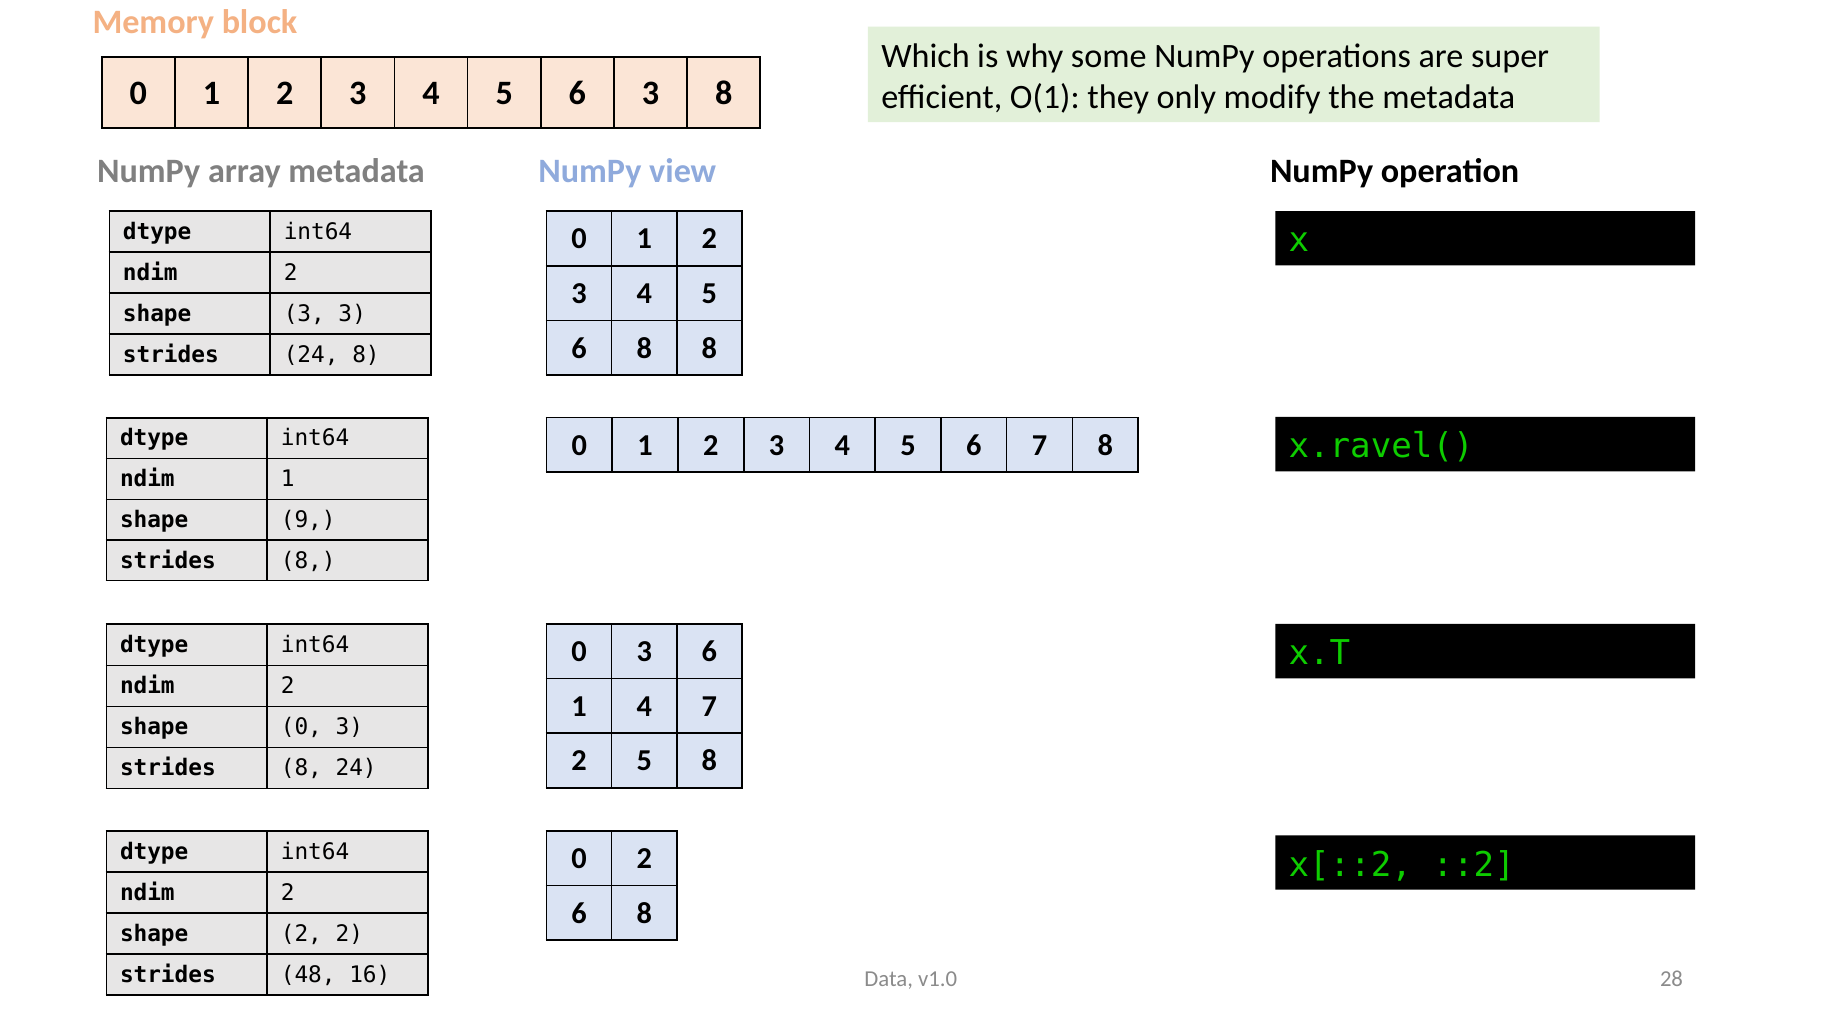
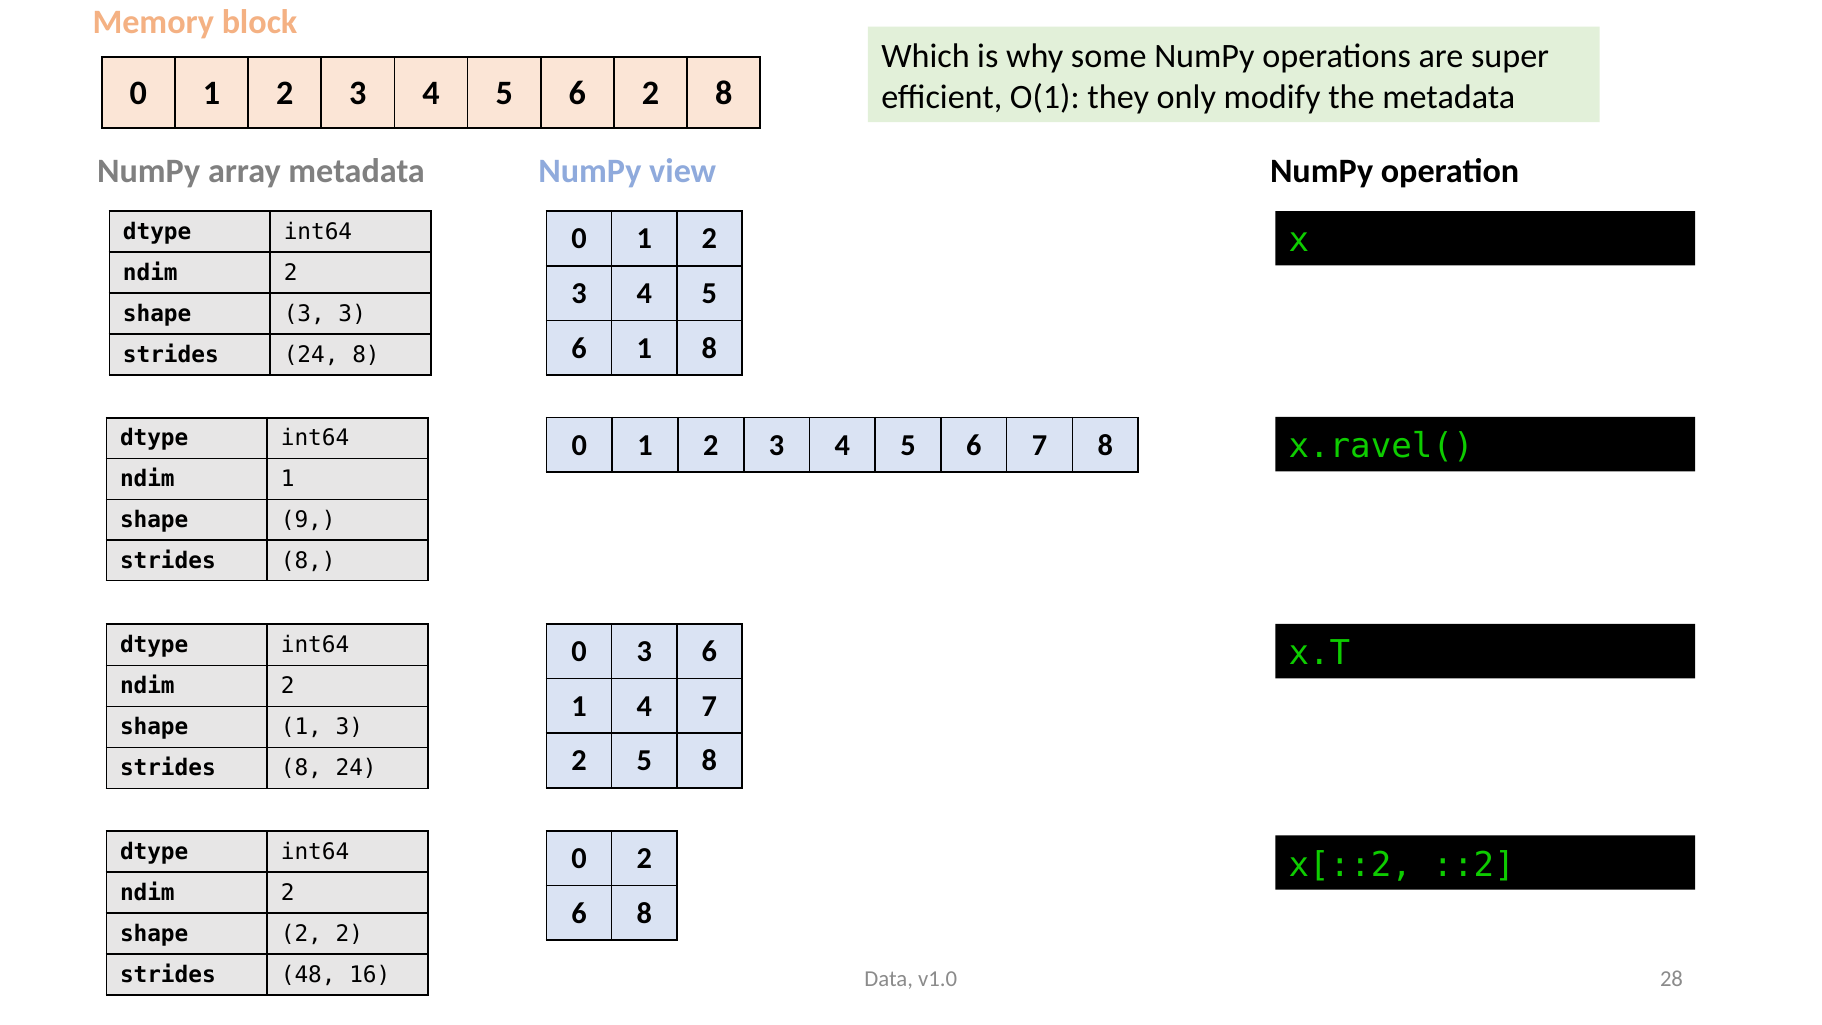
6 3: 3 -> 2
8 at (644, 348): 8 -> 1
shape 0: 0 -> 1
